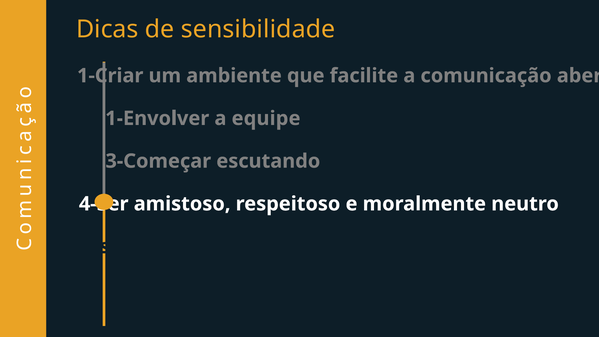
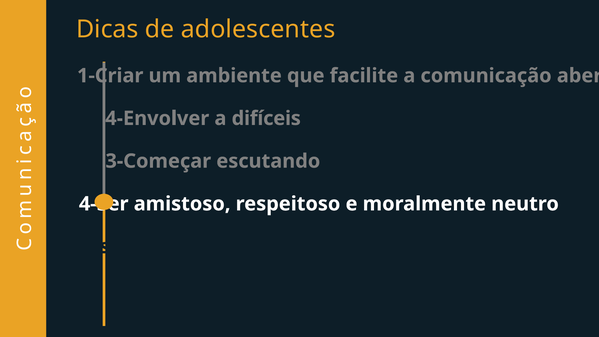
de sensibilidade: sensibilidade -> adolescentes
1-Envolver: 1-Envolver -> 4-Envolver
a equipe: equipe -> difíceis
